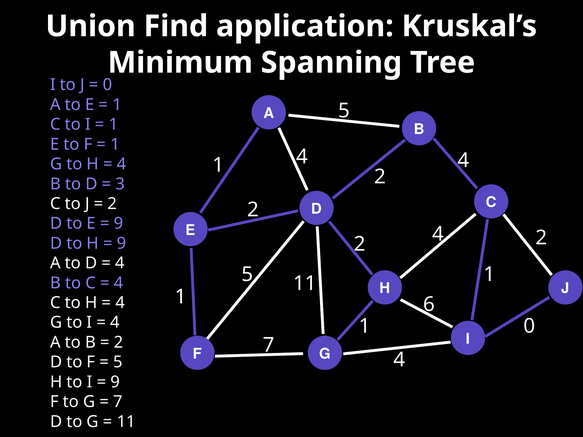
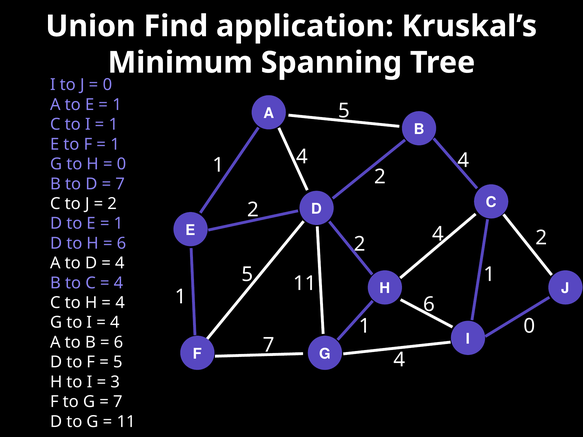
4 at (122, 164): 4 -> 0
3 at (120, 184): 3 -> 7
9 at (119, 224): 9 -> 1
9 at (122, 243): 9 -> 6
2 at (119, 343): 2 -> 6
9 at (115, 382): 9 -> 3
